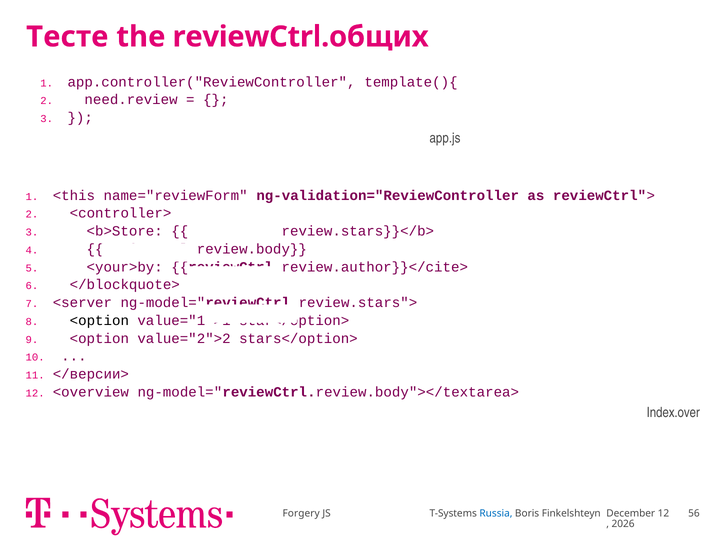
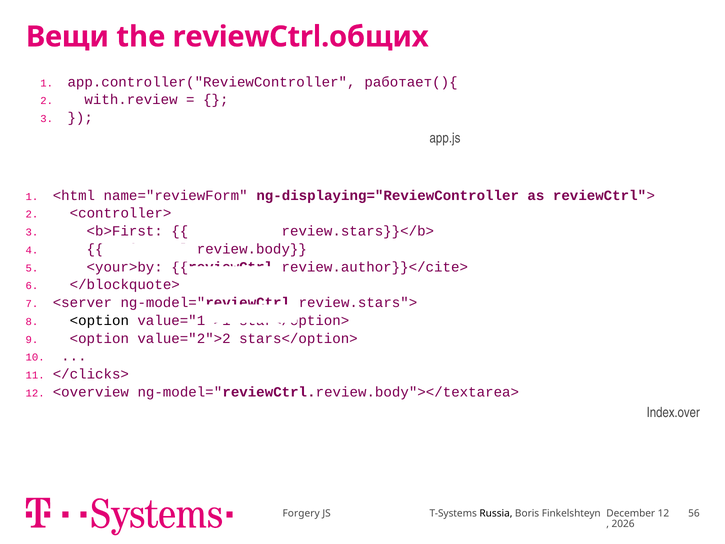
Тесте: Тесте -> Вещи
template(){: template(){ -> работает(){
need.review: need.review -> with.review
<this: <this -> <html
ng-validation="ReviewController: ng-validation="ReviewController -> ng-displaying="ReviewController
<b>Store: <b>Store -> <b>First
</версии>: </версии> -> </clicks>
Russia colour: blue -> black
